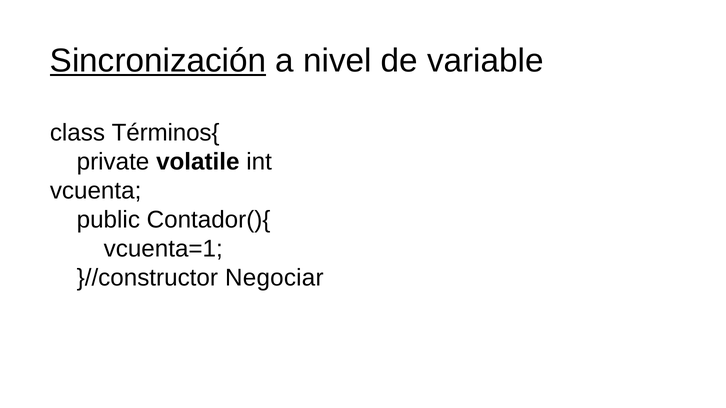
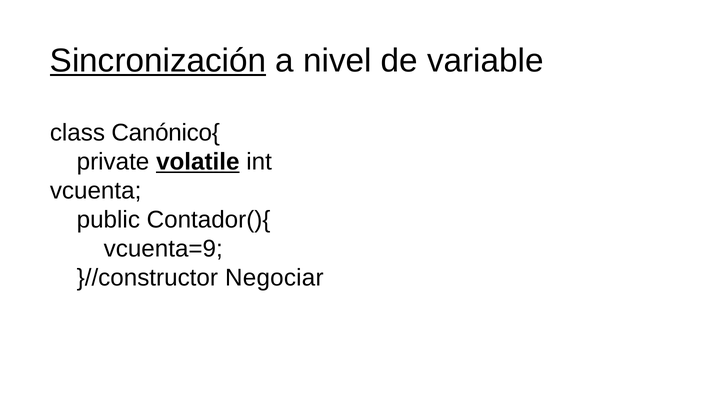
Términos{: Términos{ -> Canónico{
volatile underline: none -> present
vcuenta=1: vcuenta=1 -> vcuenta=9
